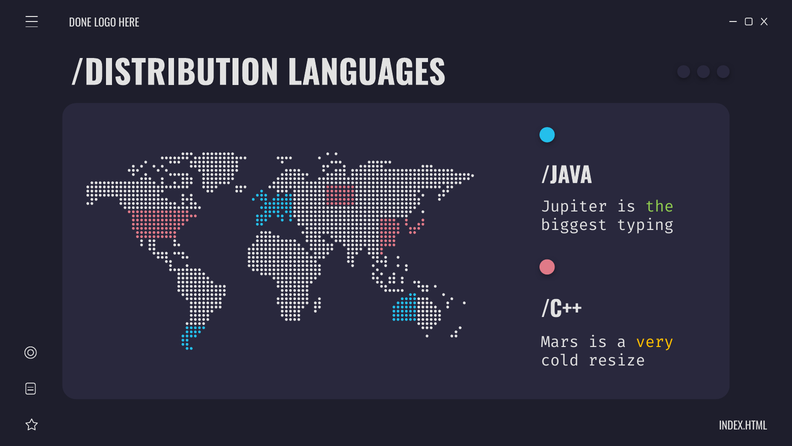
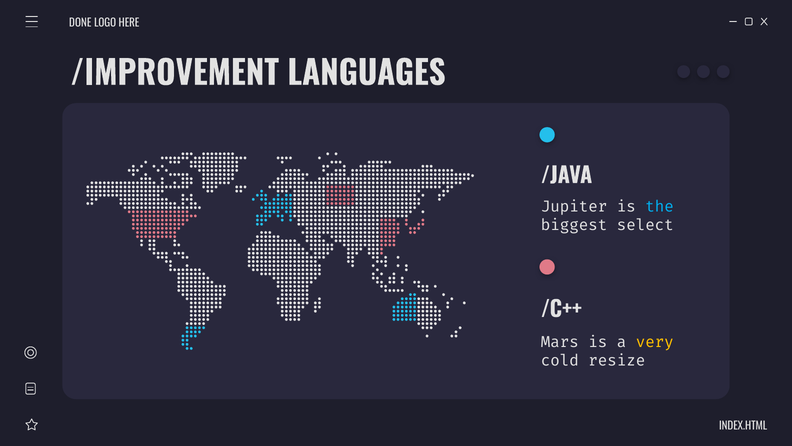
/DISTRIBUTION: /DISTRIBUTION -> /IMPROVEMENT
the colour: light green -> light blue
typing: typing -> select
